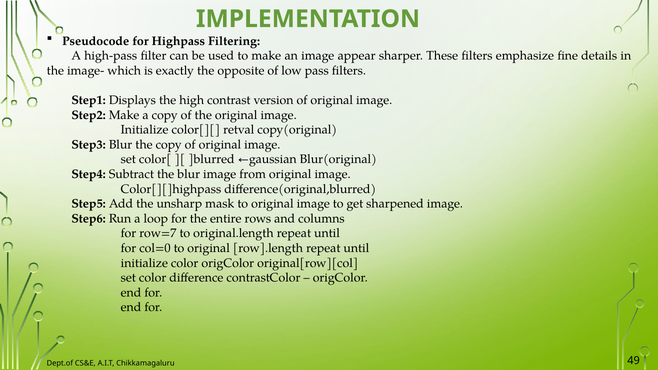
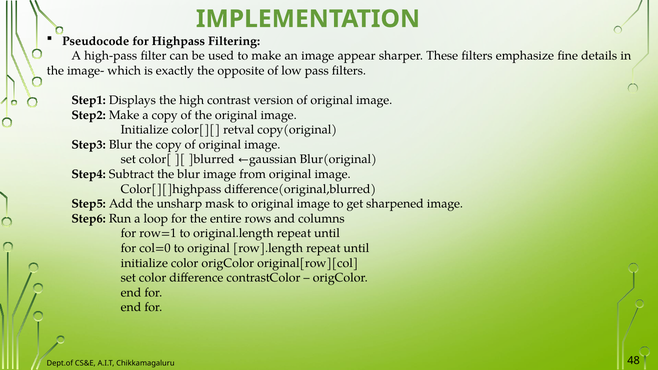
row=7: row=7 -> row=1
49: 49 -> 48
